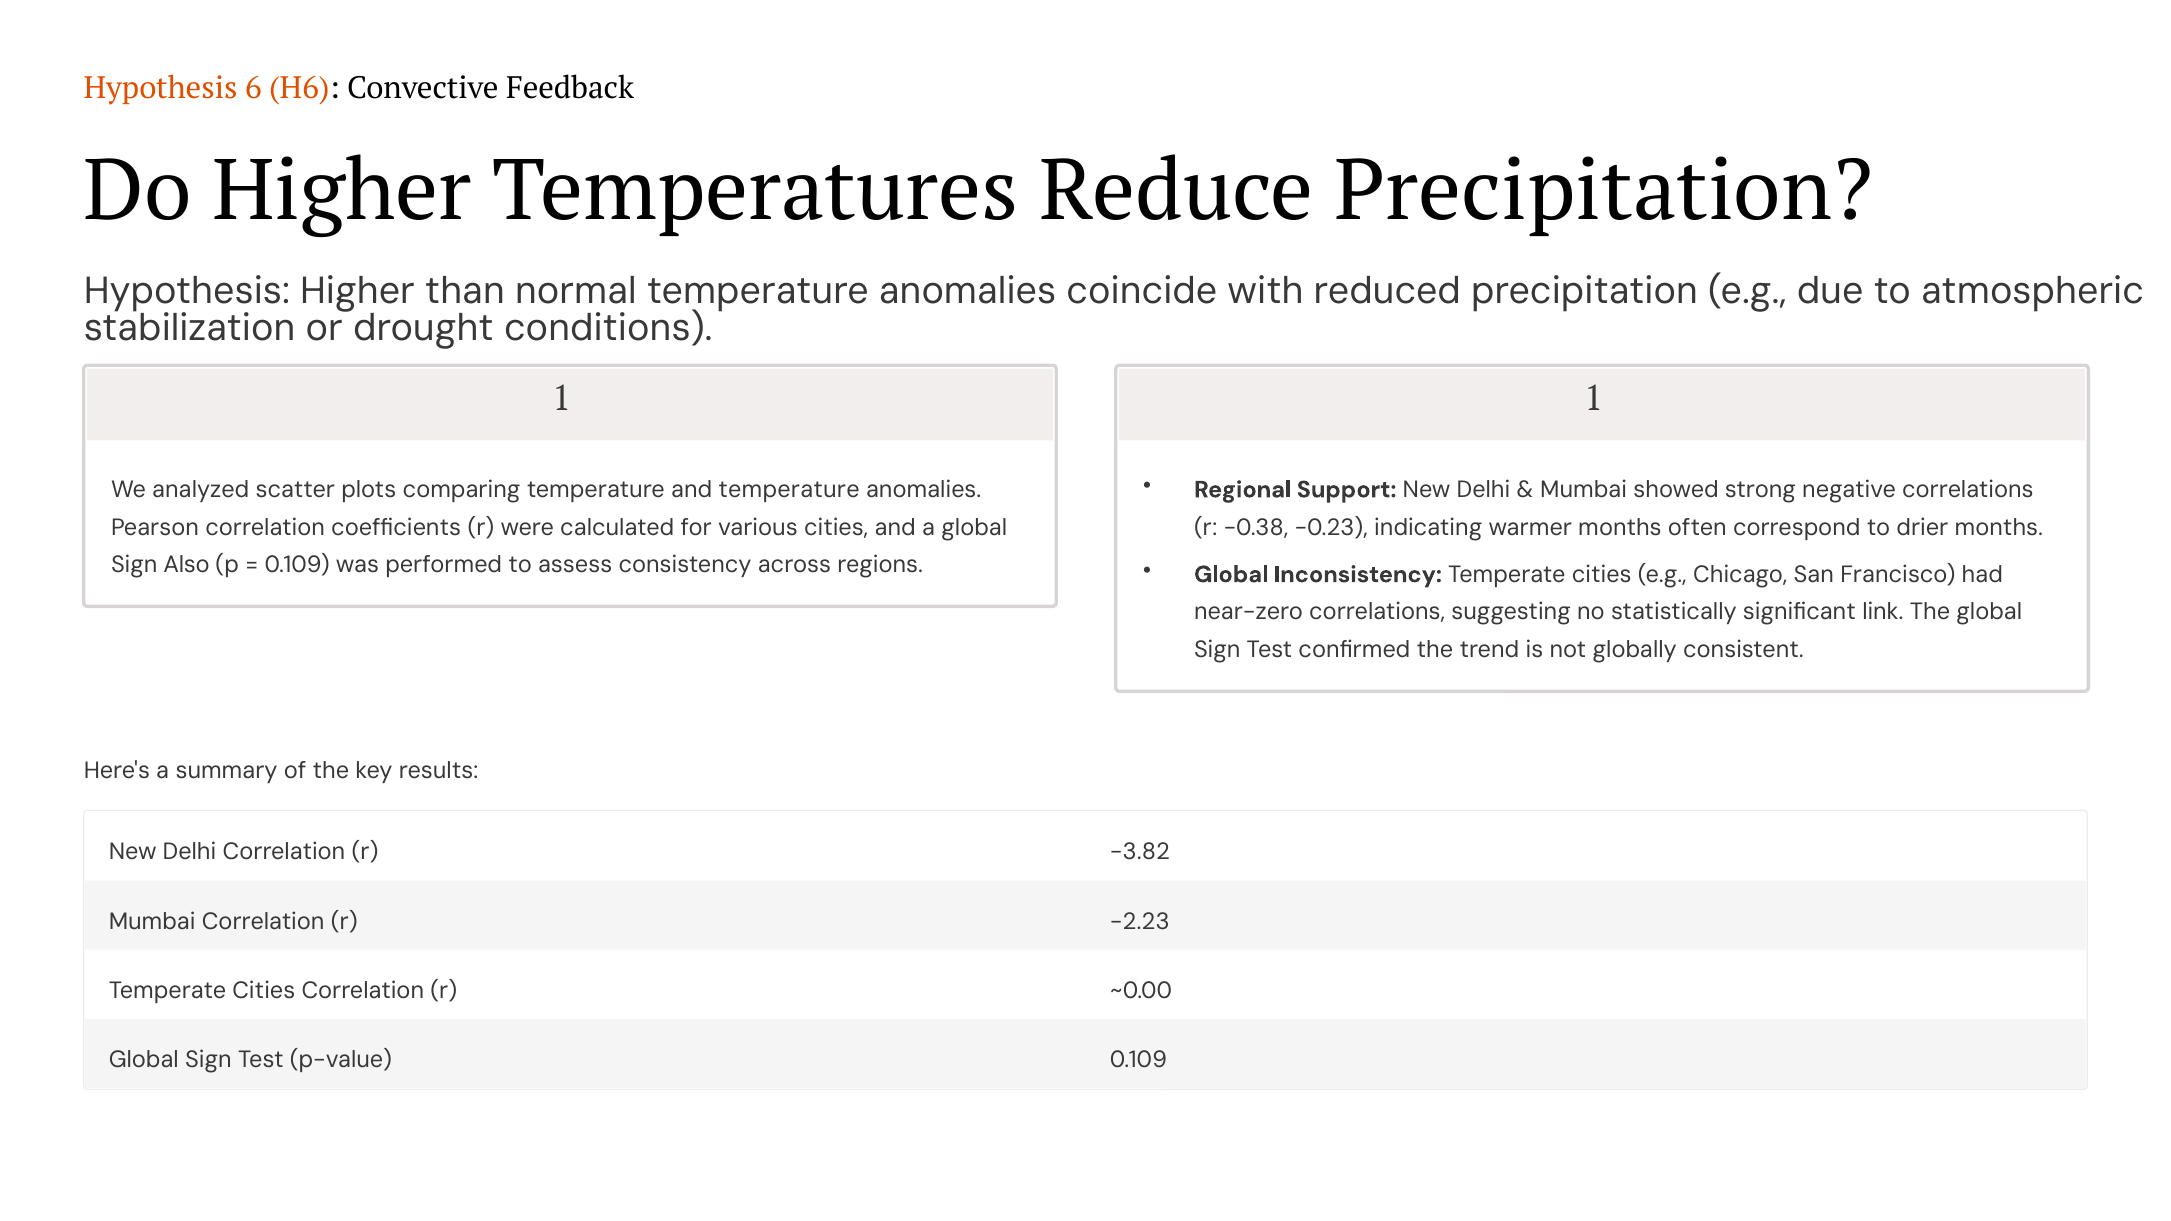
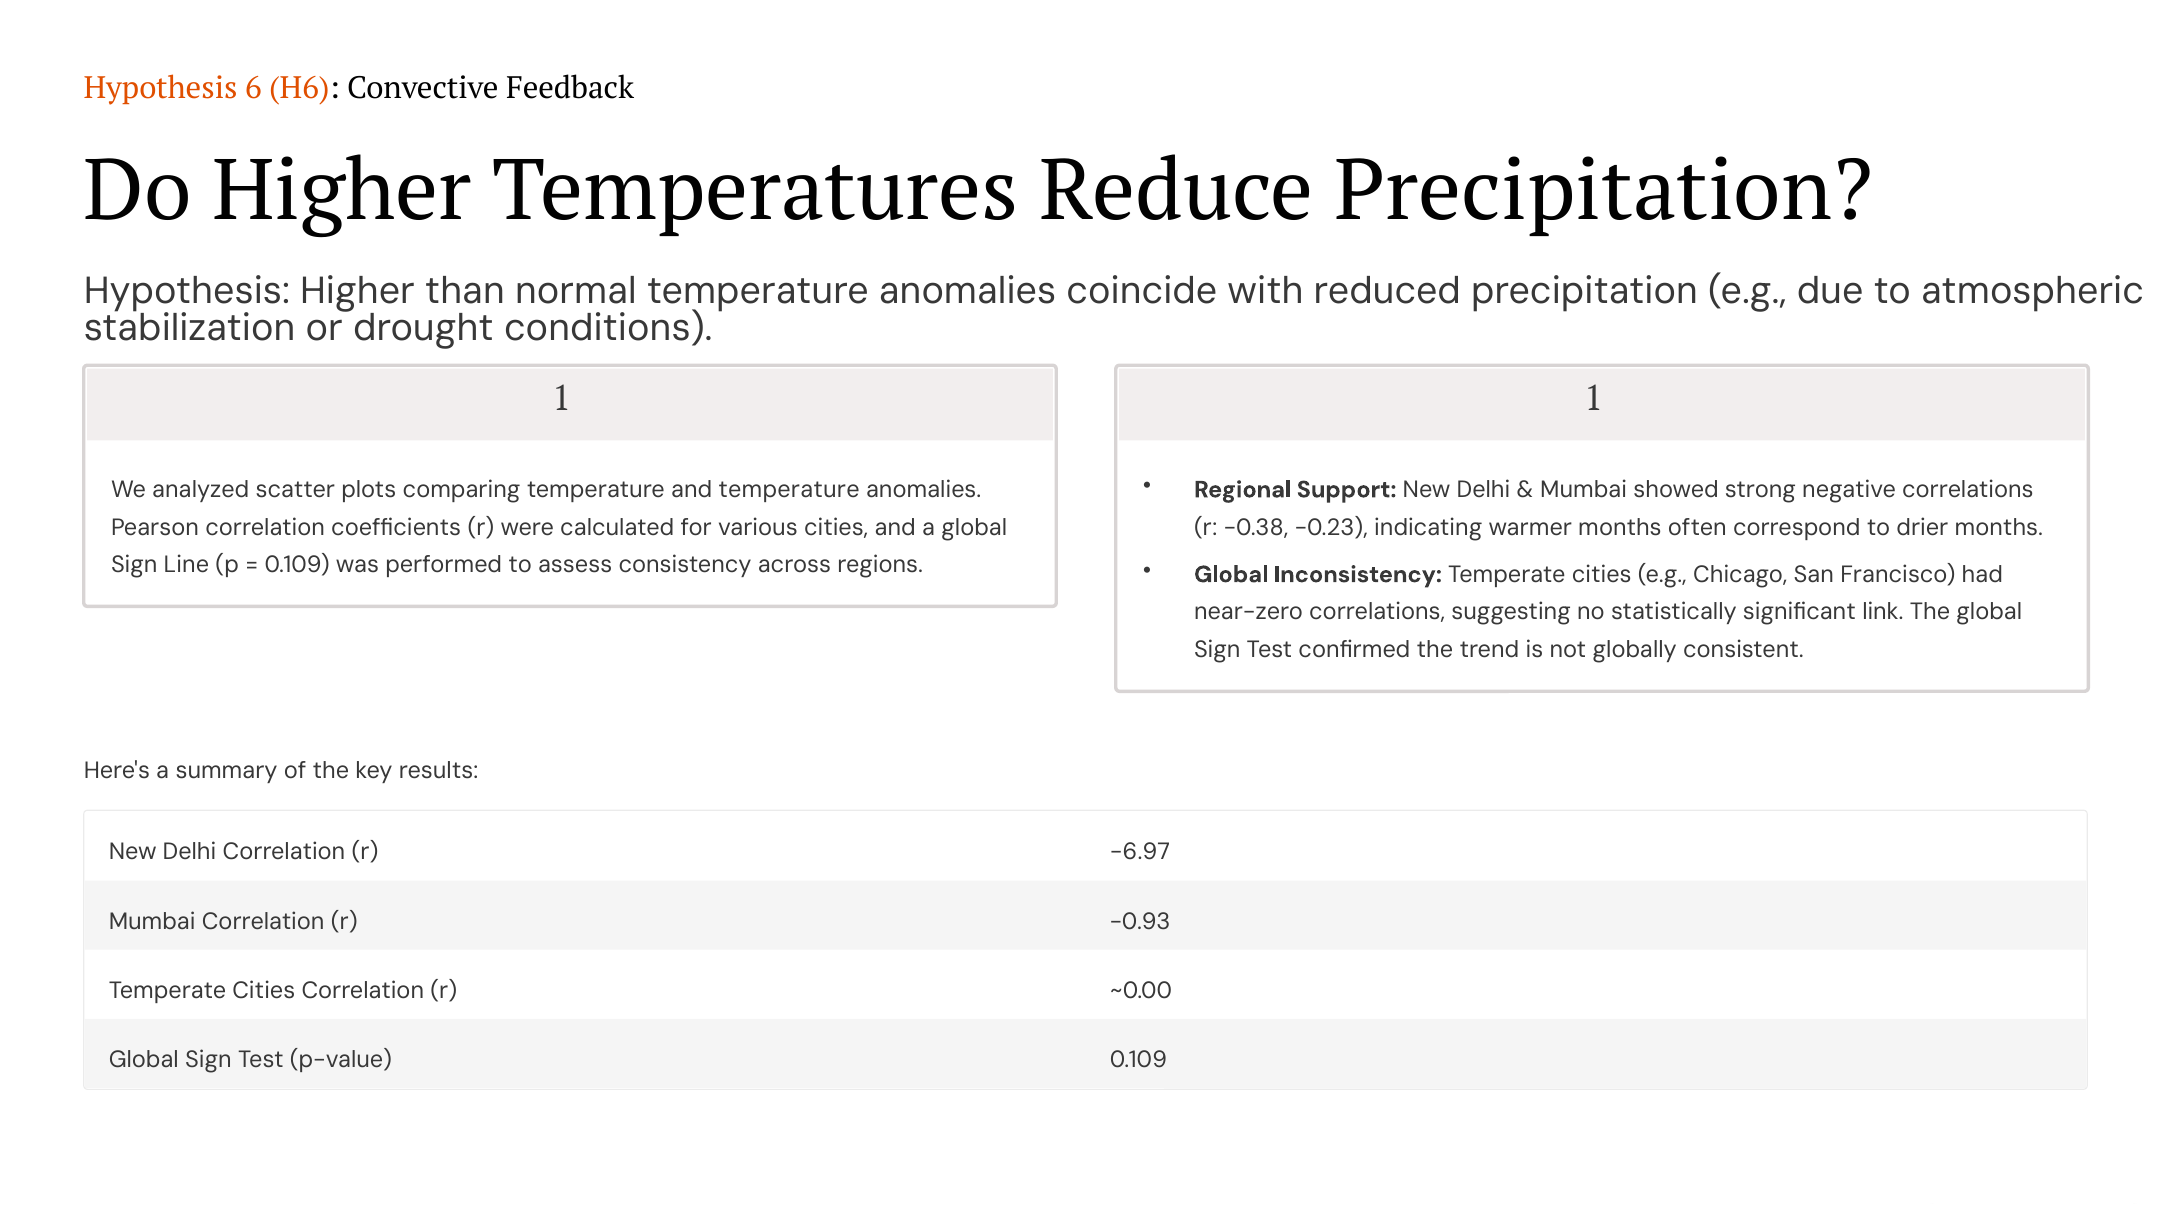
Also: Also -> Line
-3.82: -3.82 -> -6.97
-2.23: -2.23 -> -0.93
